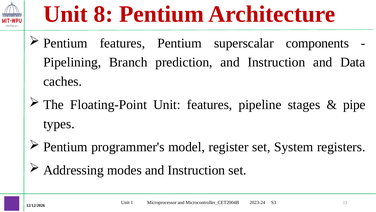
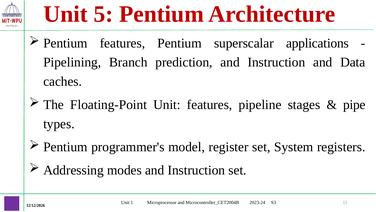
8: 8 -> 5
components: components -> applications
